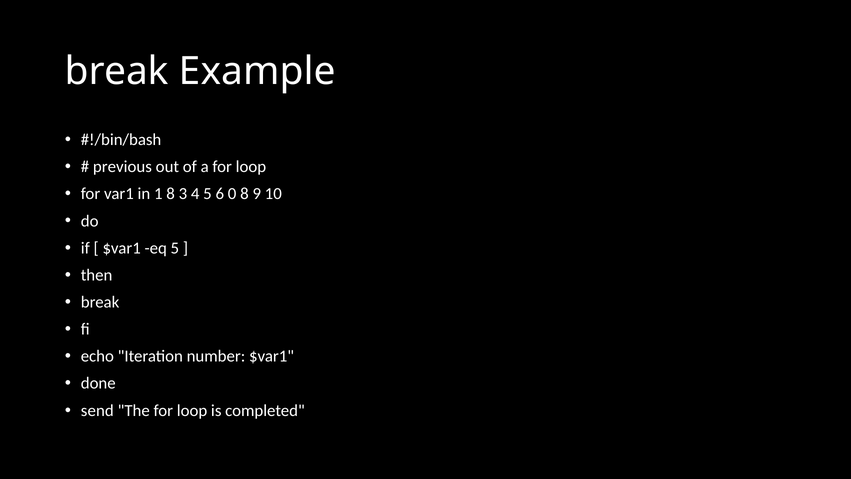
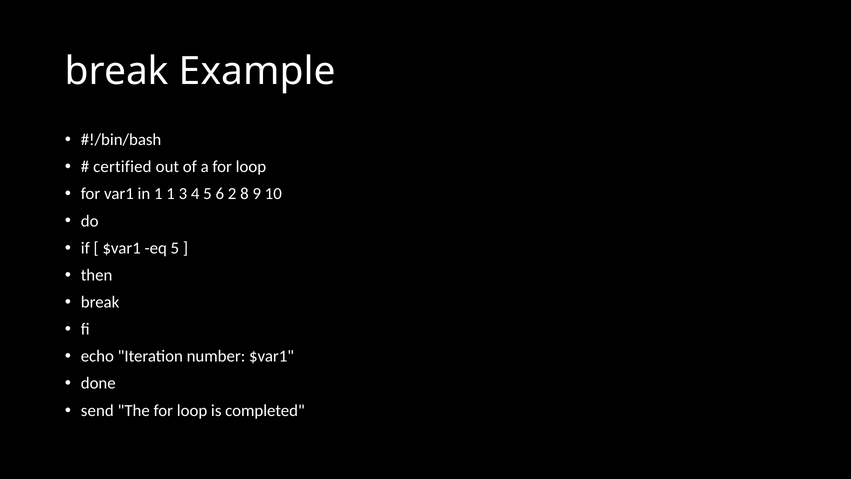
previous: previous -> certified
1 8: 8 -> 1
0: 0 -> 2
